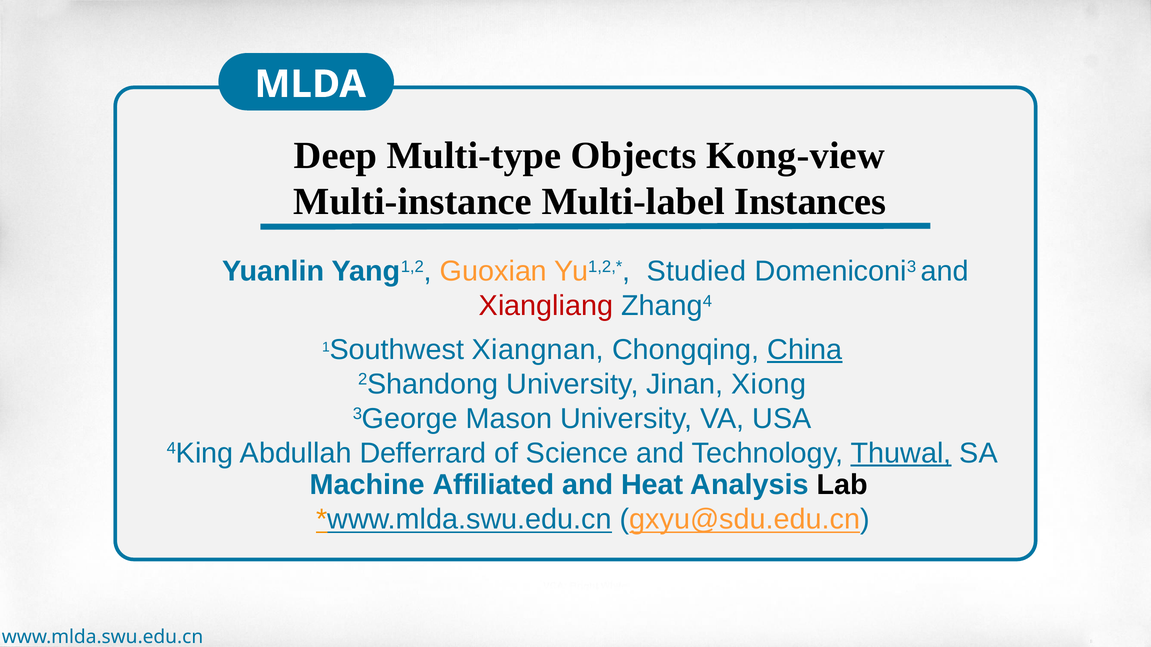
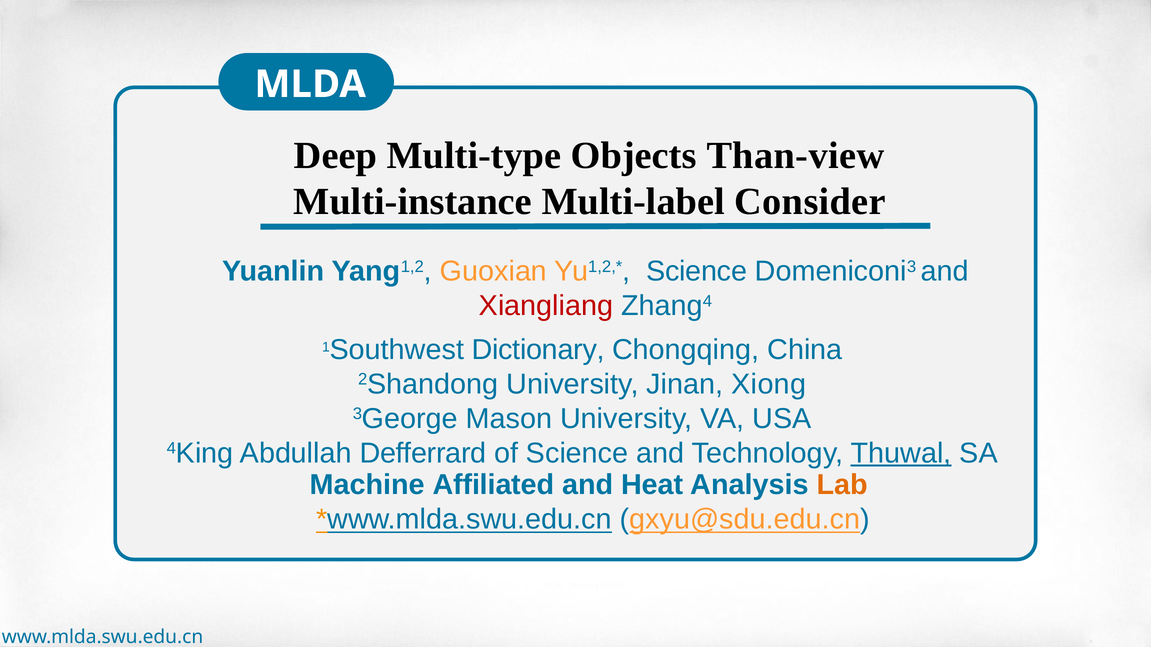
Kong-view: Kong-view -> Than-view
Instances: Instances -> Consider
Studied at (696, 271): Studied -> Science
Xiangnan: Xiangnan -> Dictionary
China underline: present -> none
Lab colour: black -> orange
